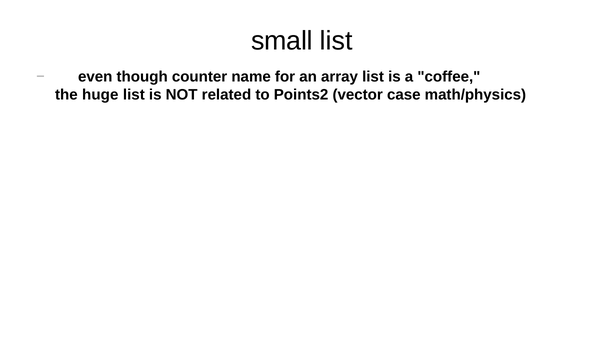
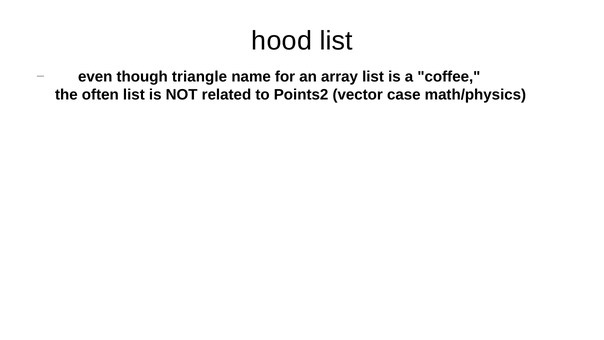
small: small -> hood
counter: counter -> triangle
huge: huge -> often
